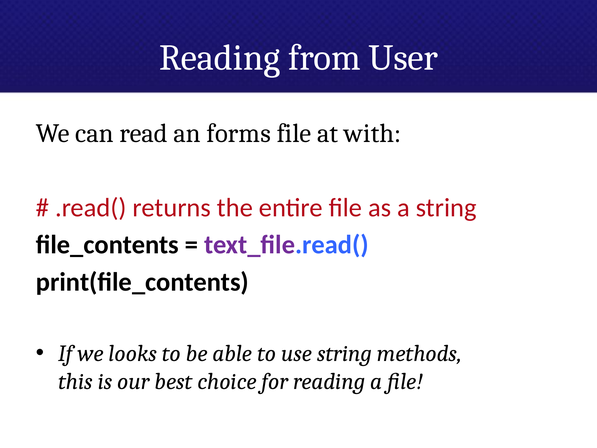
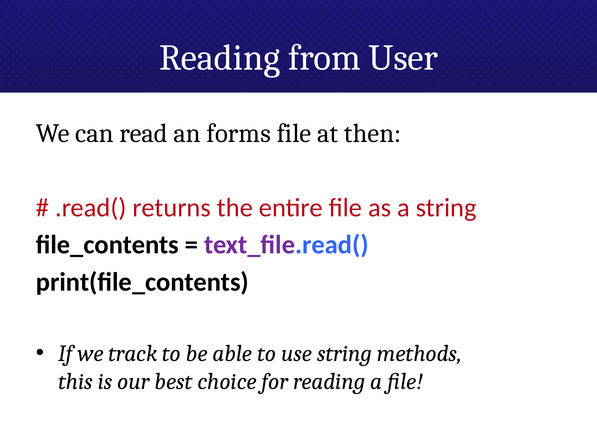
with: with -> then
looks: looks -> track
